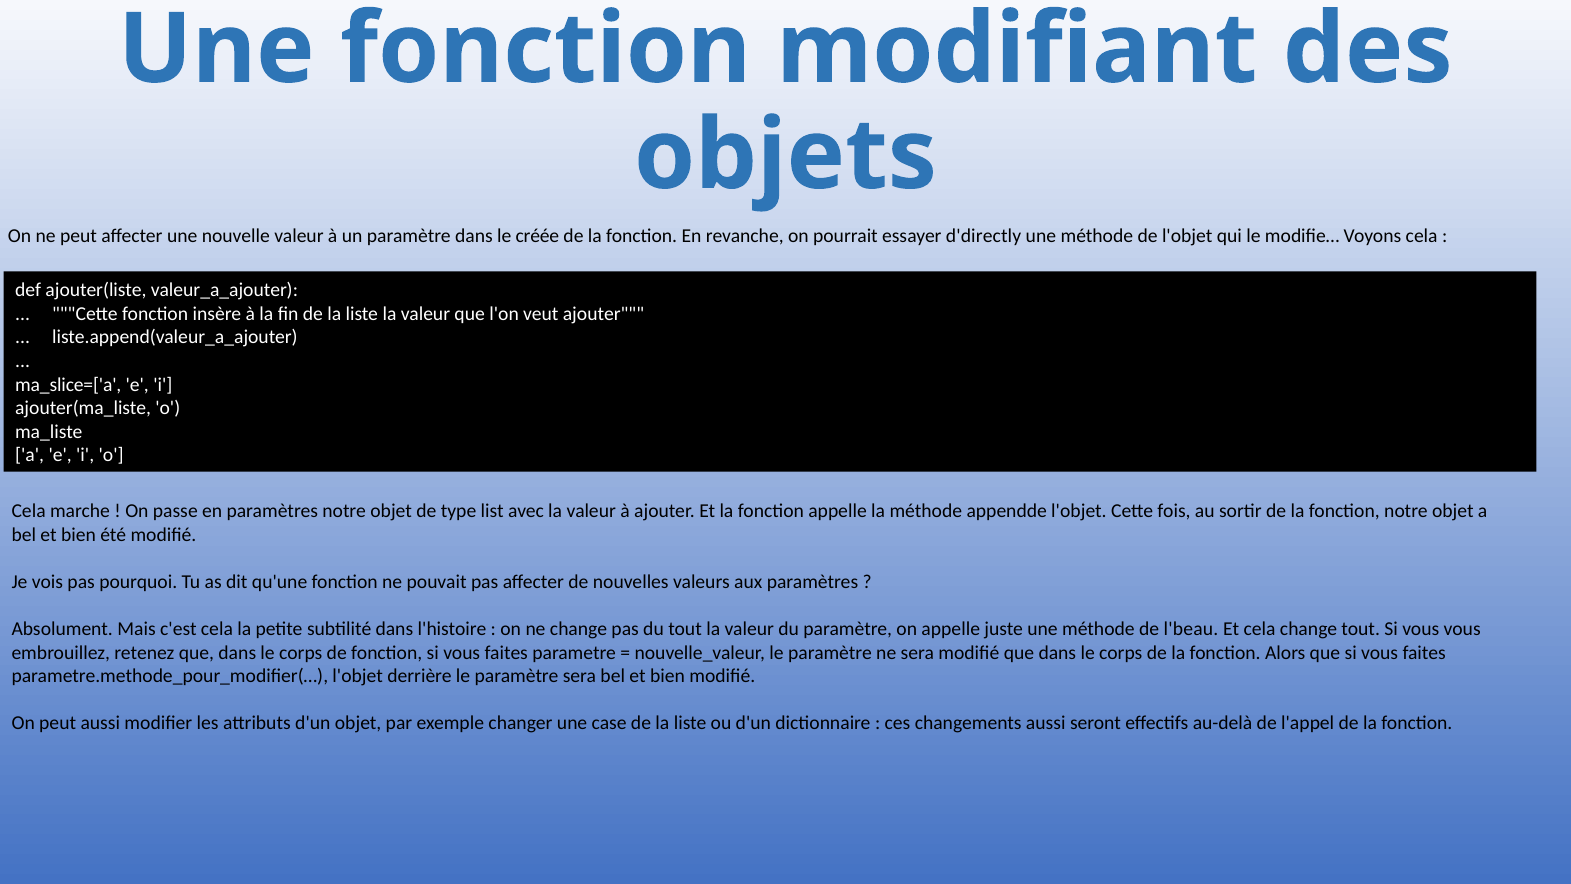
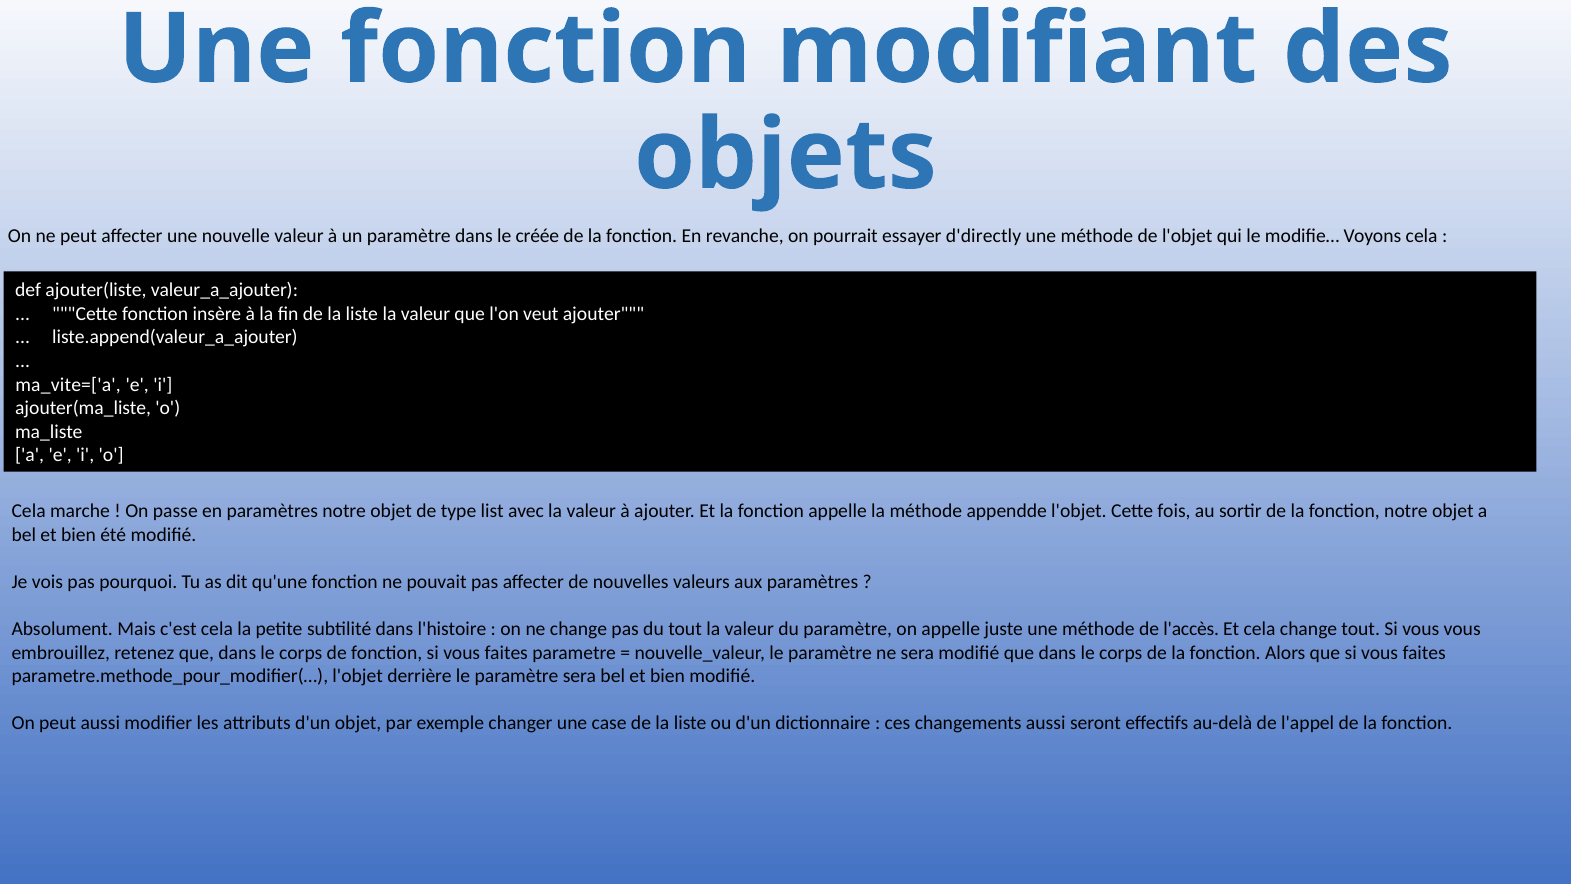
ma_slice=['a: ma_slice=['a -> ma_vite=['a
l'beau: l'beau -> l'accès
